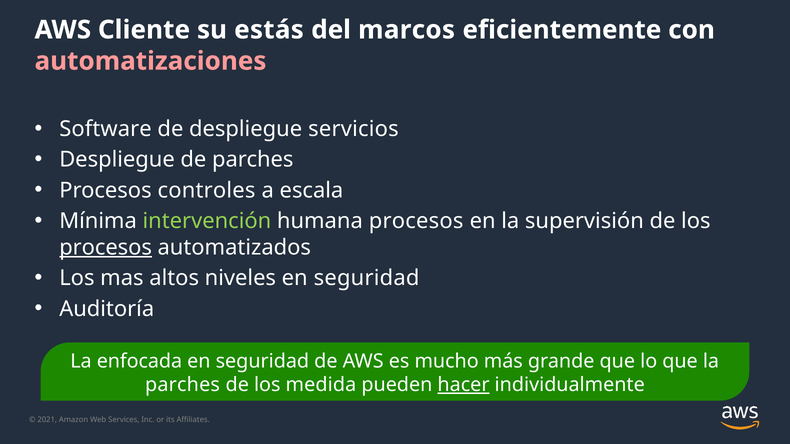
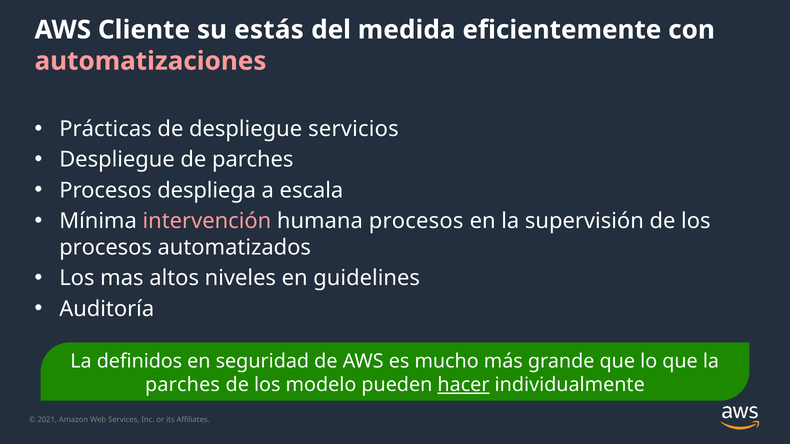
marcos: marcos -> medida
Software: Software -> Prácticas
controles: controles -> despliega
intervención colour: light green -> pink
procesos at (106, 248) underline: present -> none
niveles en seguridad: seguridad -> guidelines
enfocada: enfocada -> definidos
medida: medida -> modelo
